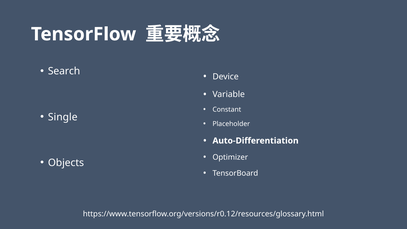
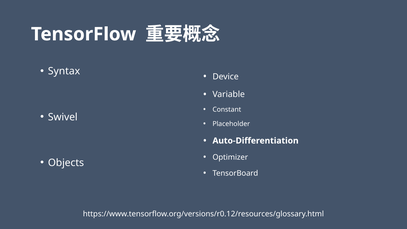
Search: Search -> Syntax
Single: Single -> Swivel
